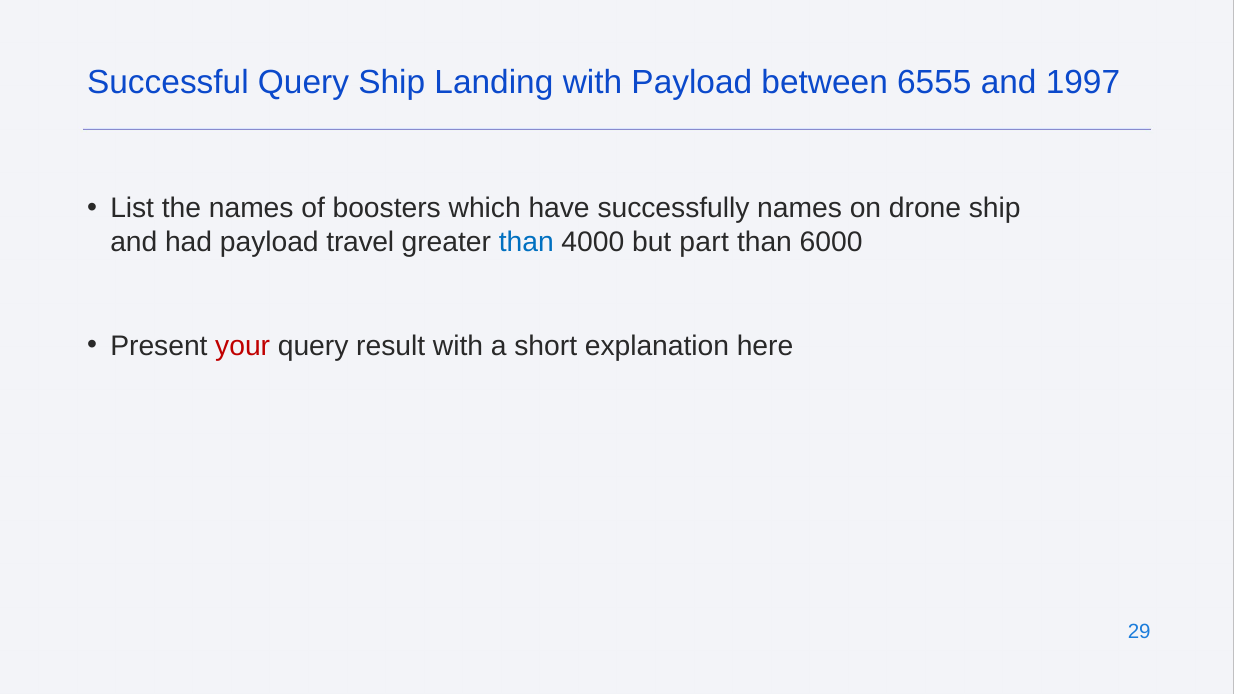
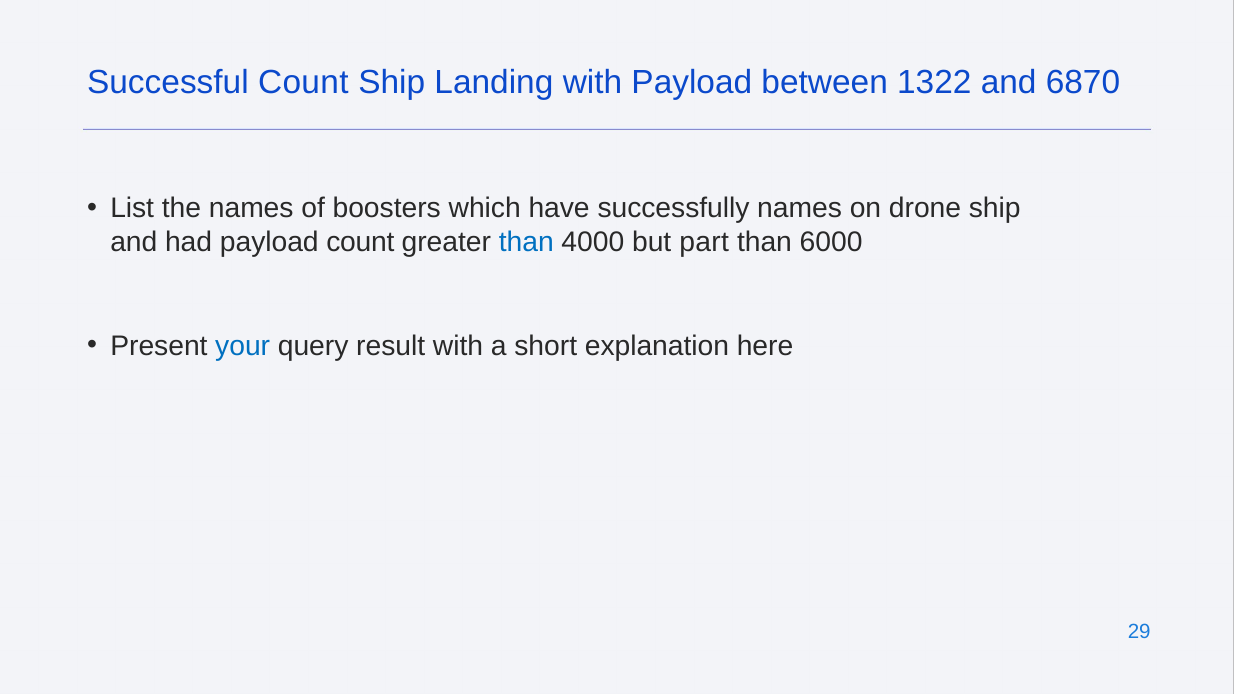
Successful Query: Query -> Count
6555: 6555 -> 1322
1997: 1997 -> 6870
payload travel: travel -> count
your colour: red -> blue
